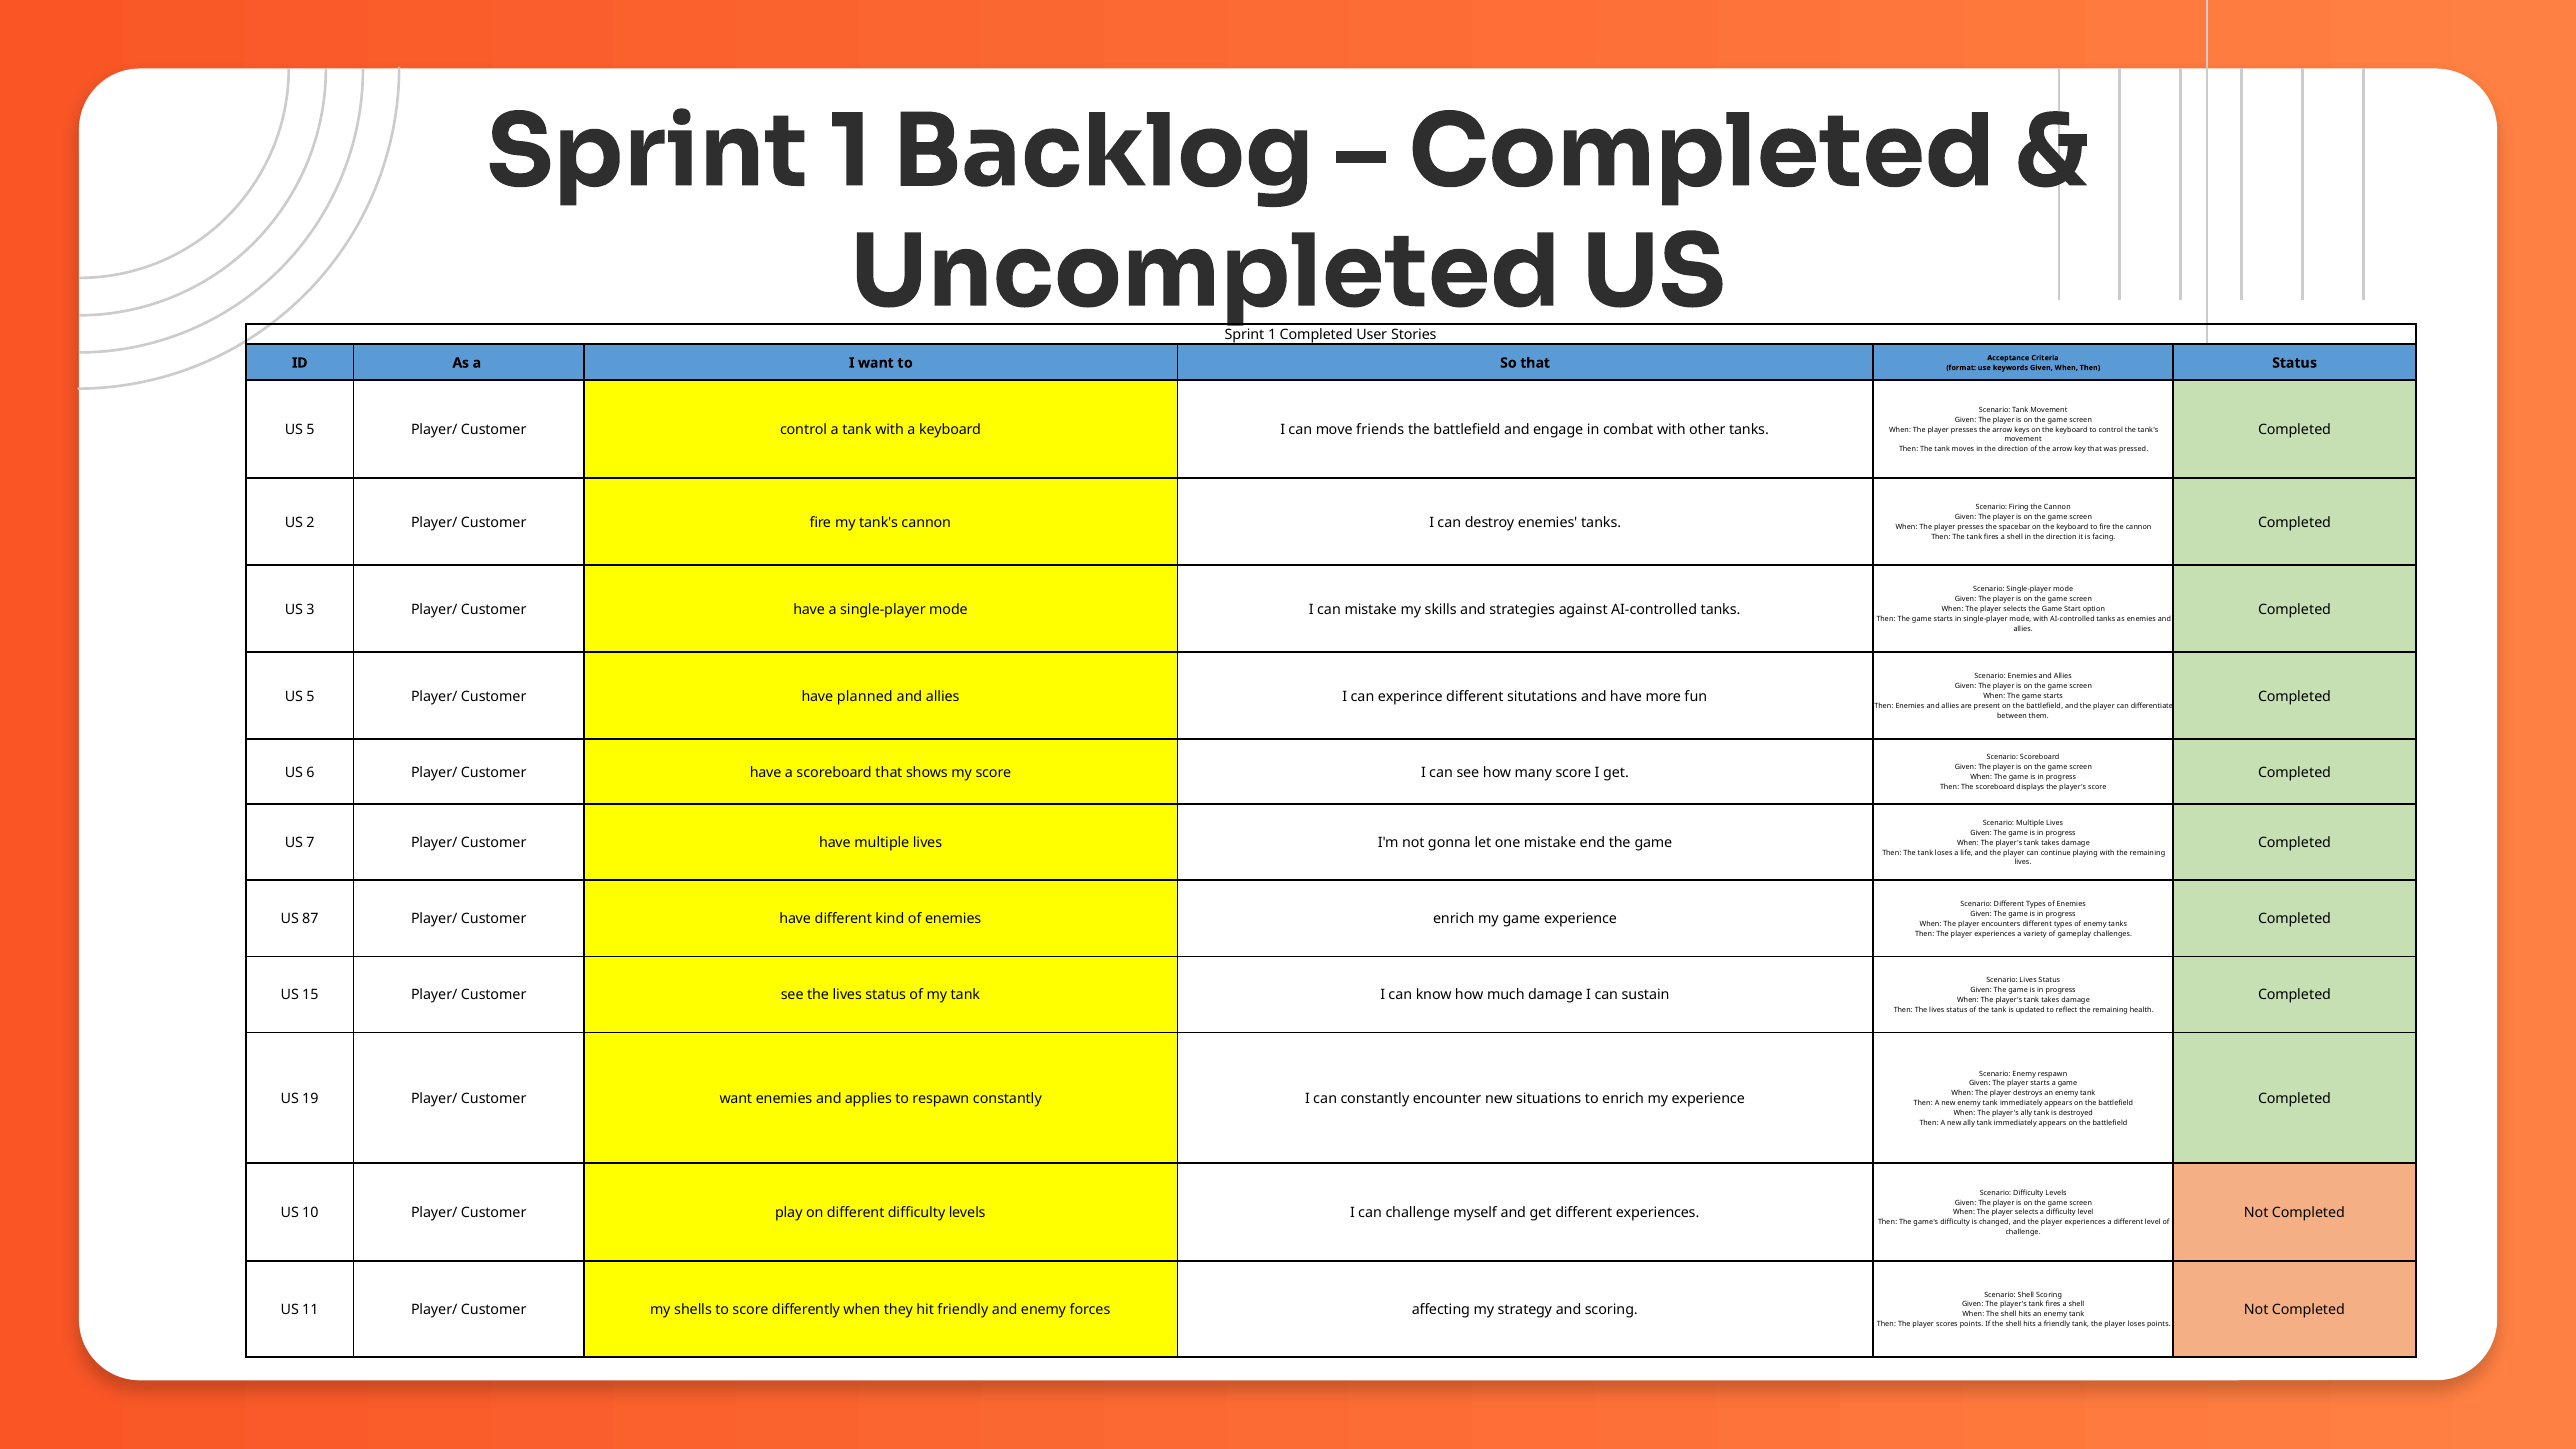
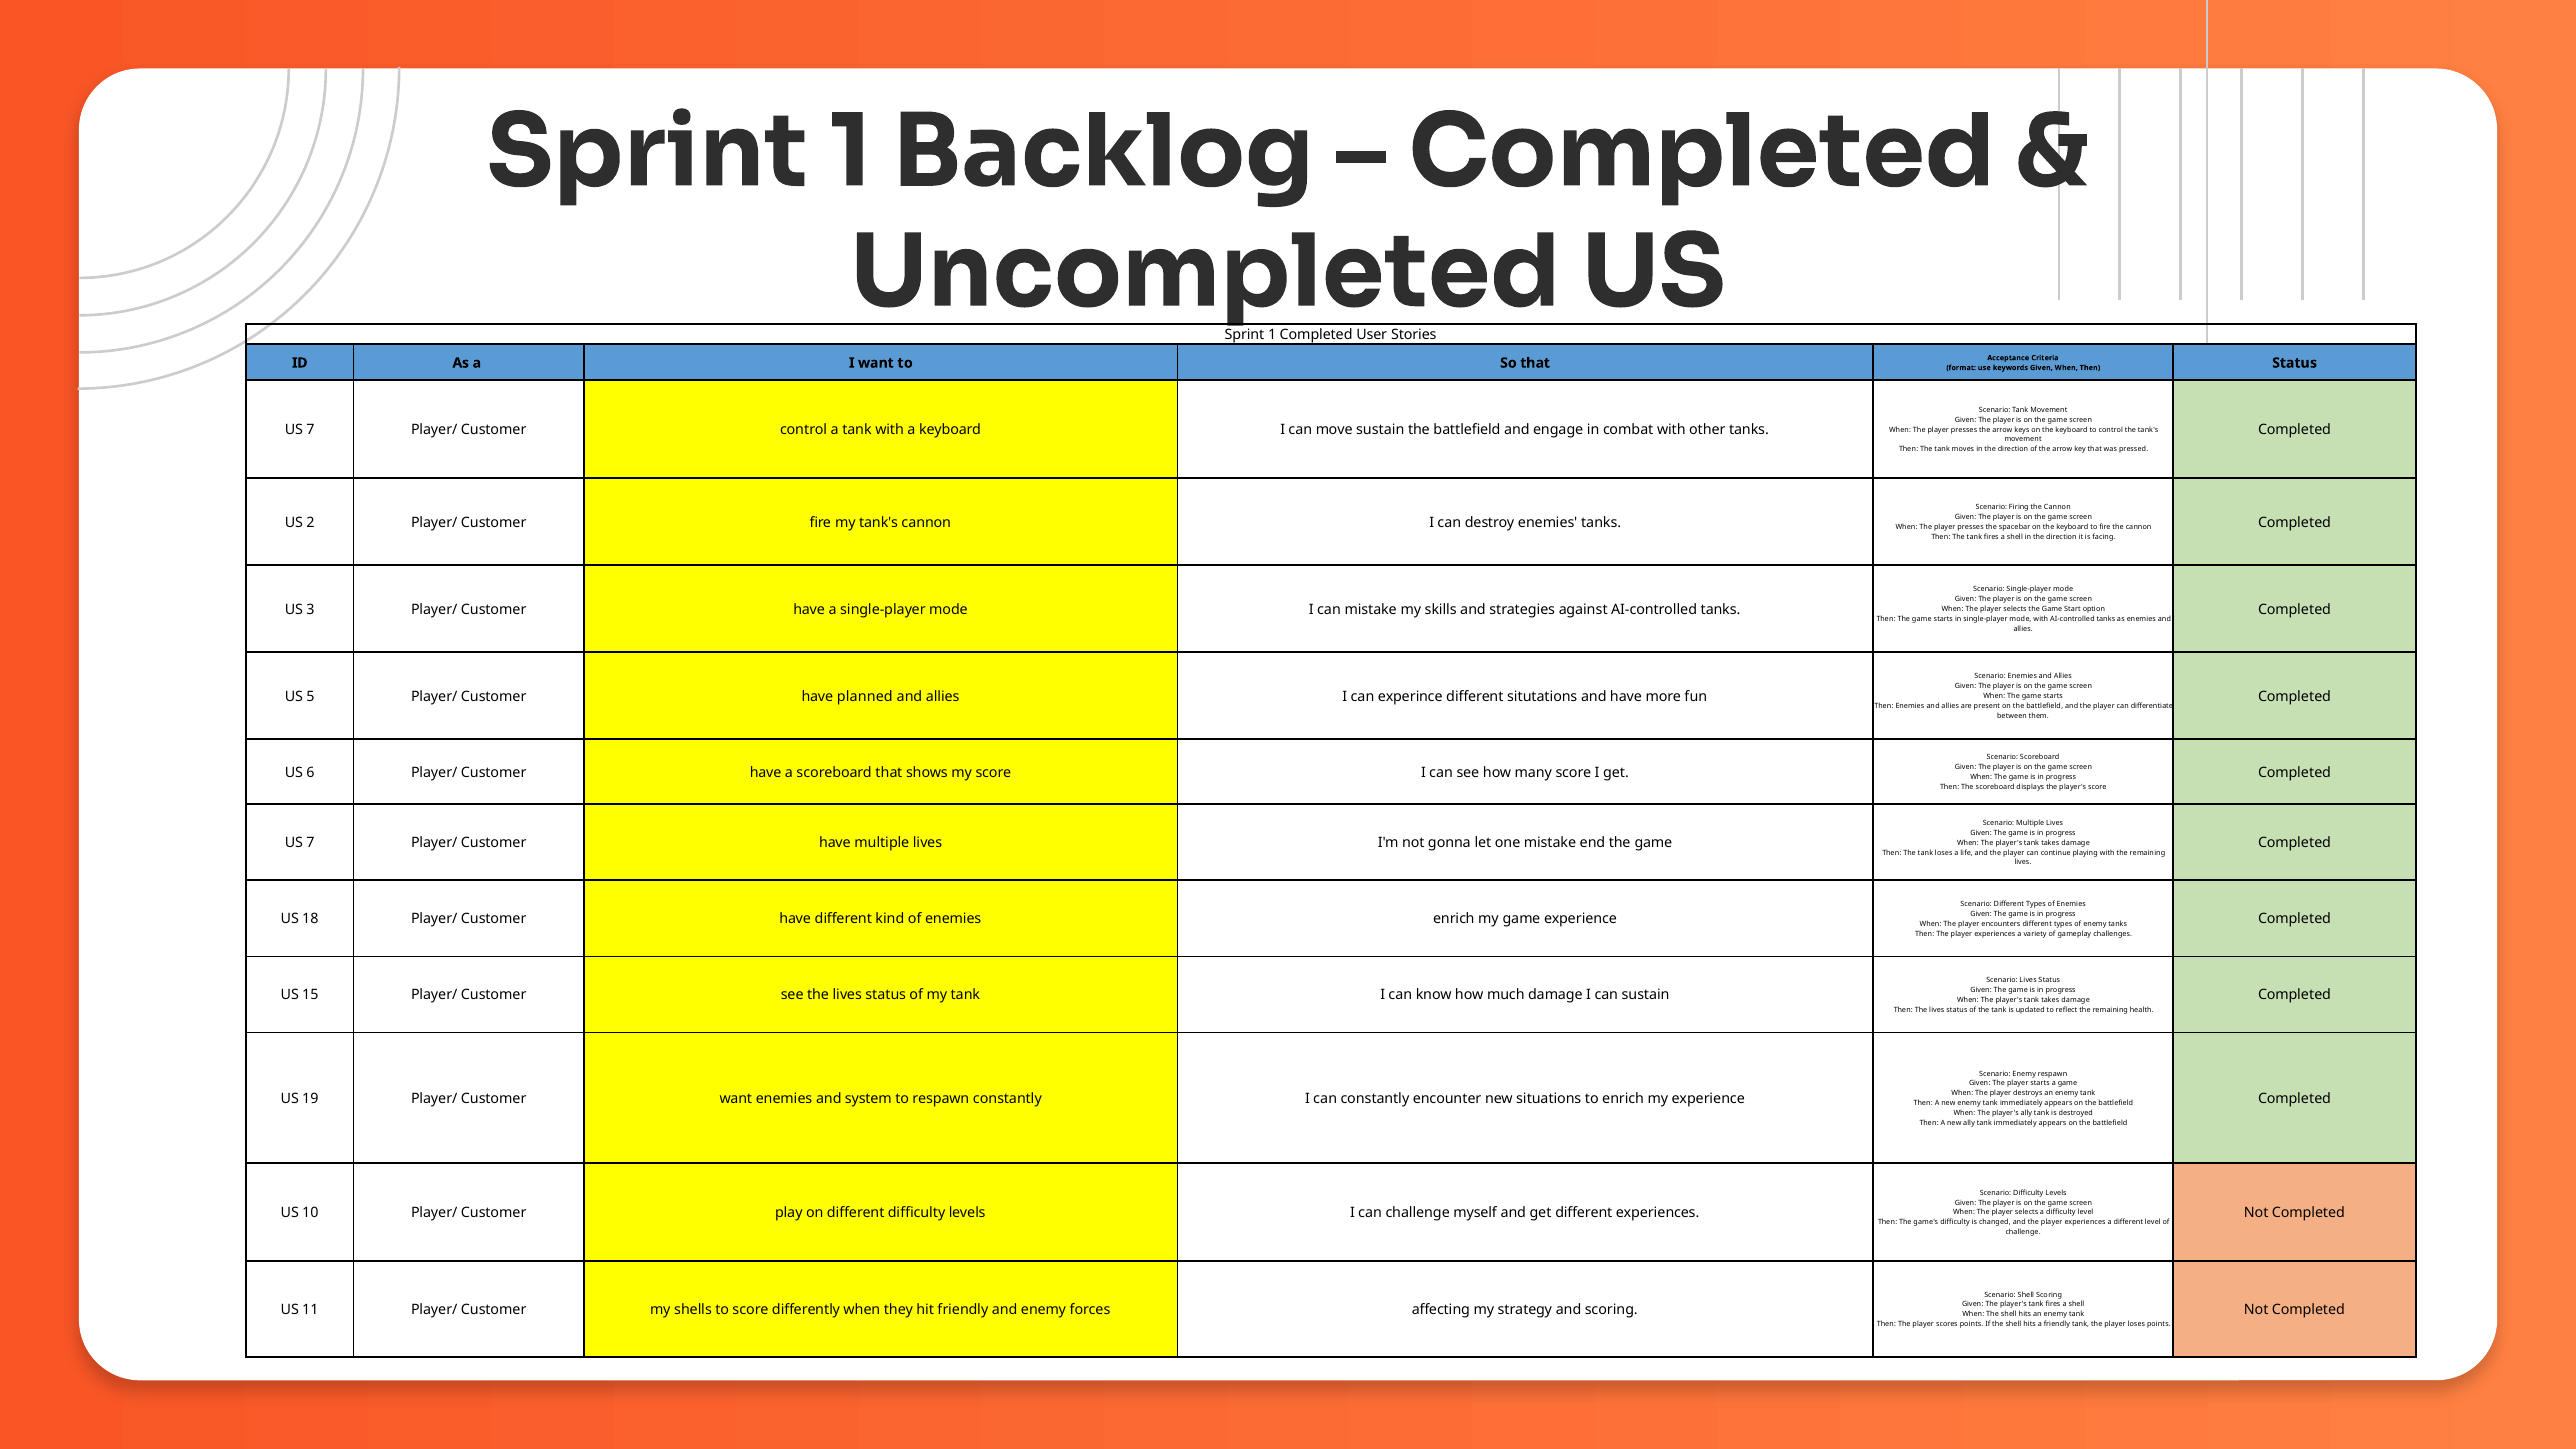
5 at (310, 430): 5 -> 7
move friends: friends -> sustain
87: 87 -> 18
applies: applies -> system
